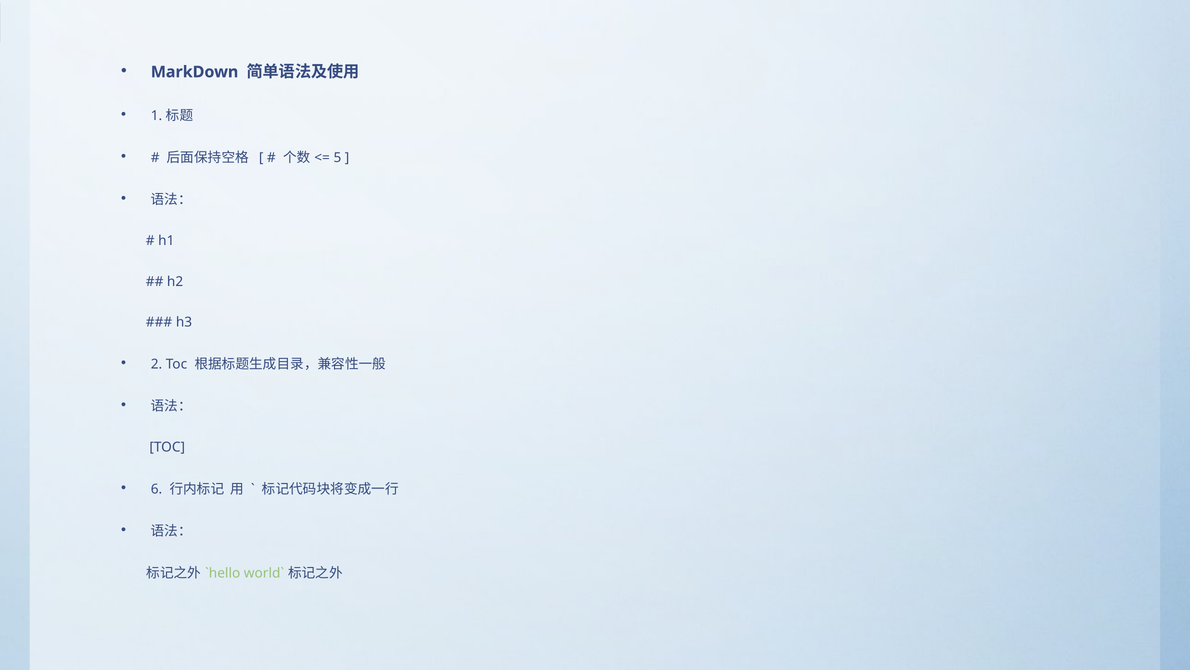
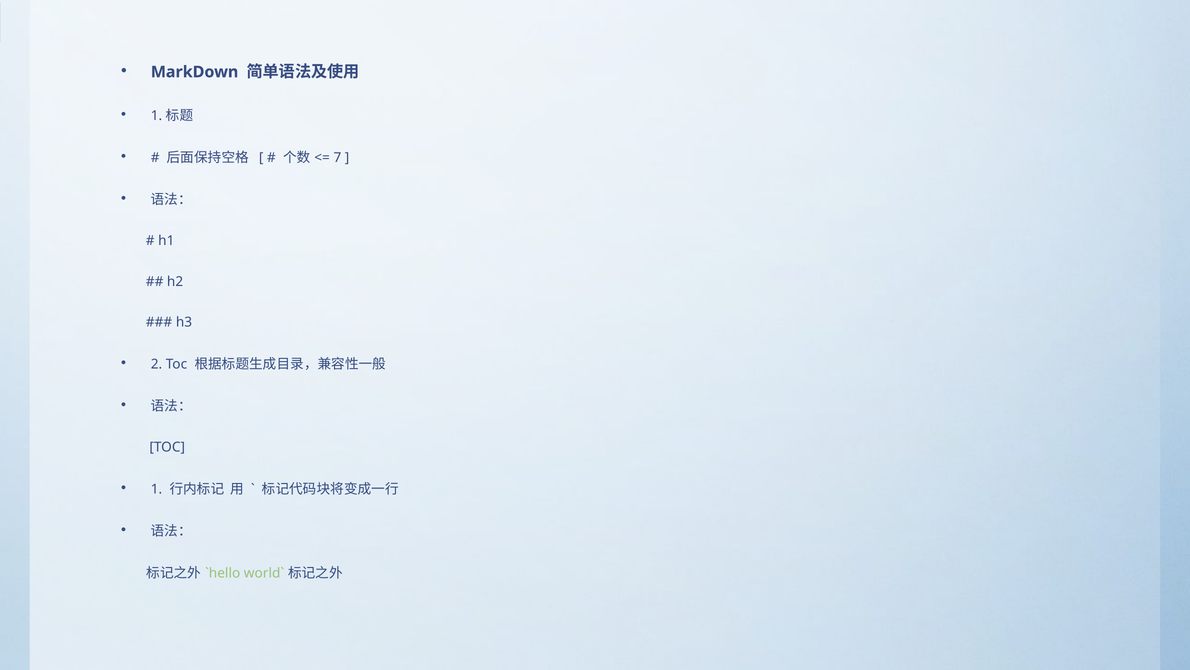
5: 5 -> 7
6 at (156, 489): 6 -> 1
